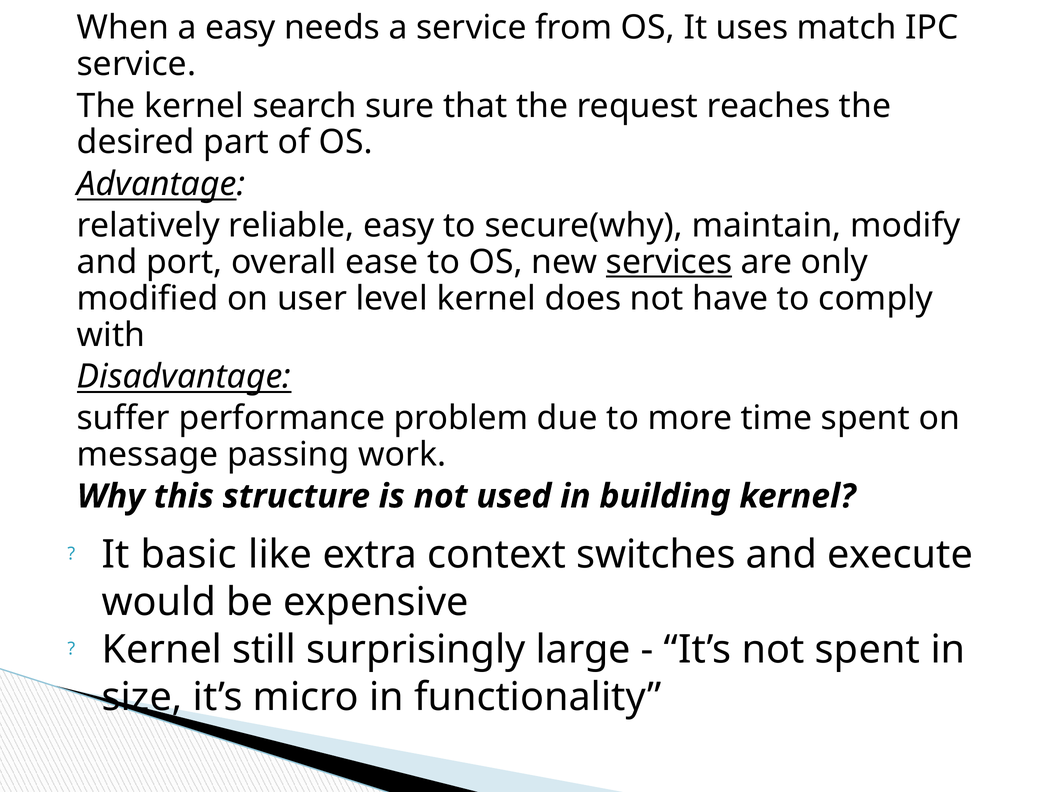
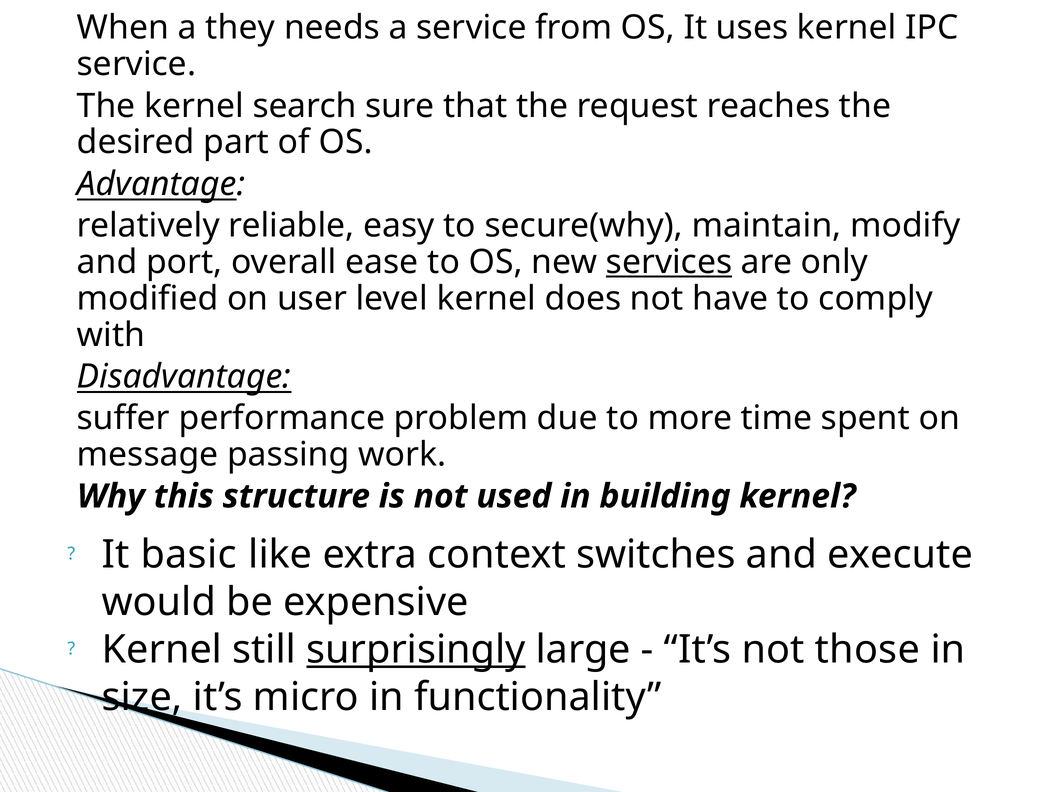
a easy: easy -> they
uses match: match -> kernel
surprisingly underline: none -> present
not spent: spent -> those
